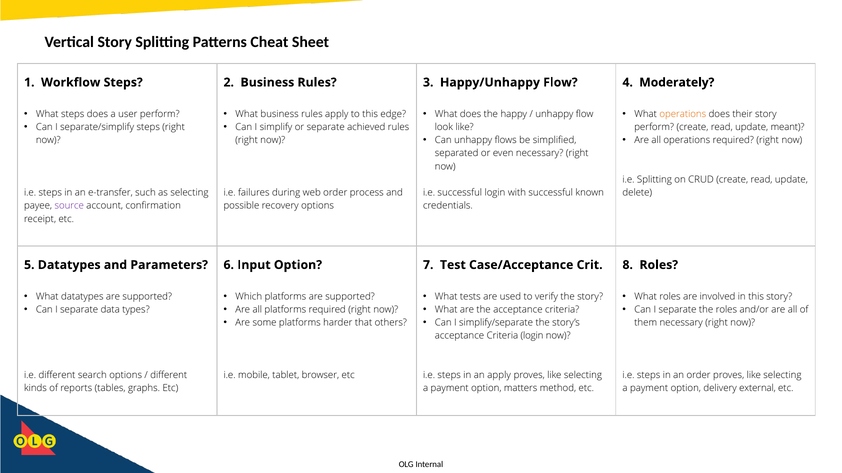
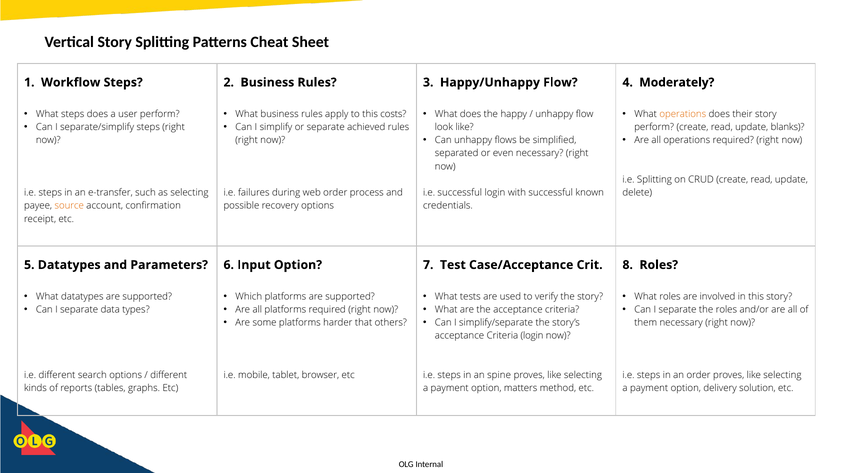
edge: edge -> costs
meant: meant -> blanks
source colour: purple -> orange
an apply: apply -> spine
external: external -> solution
